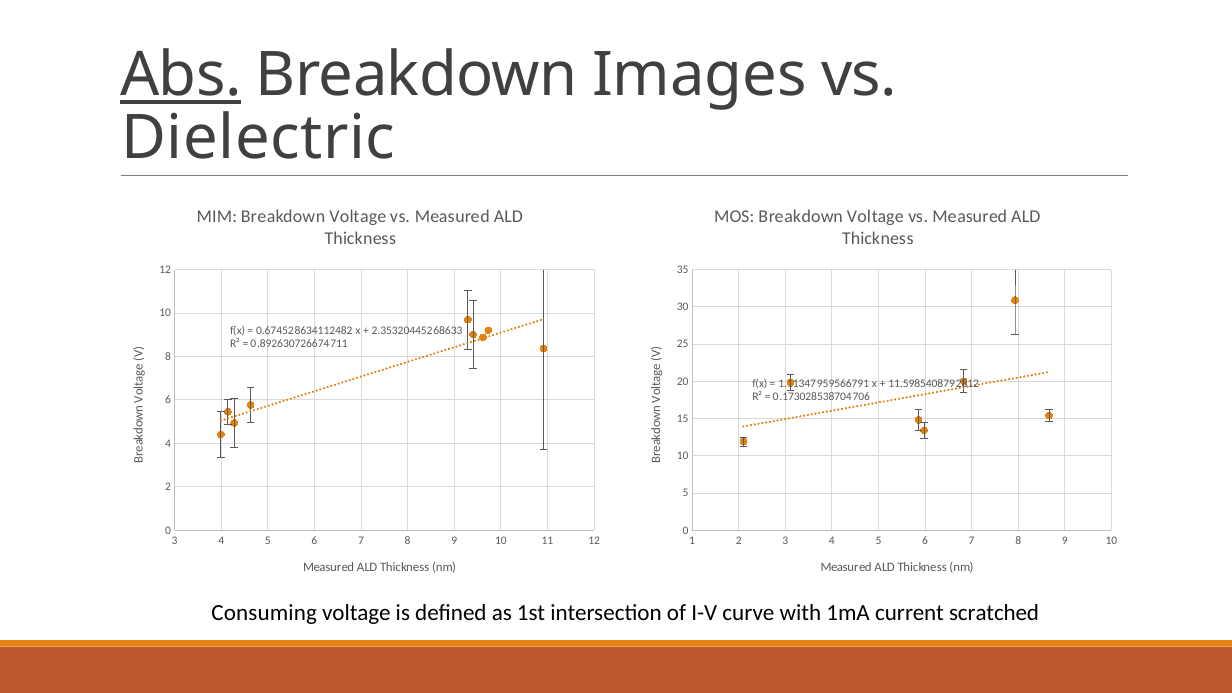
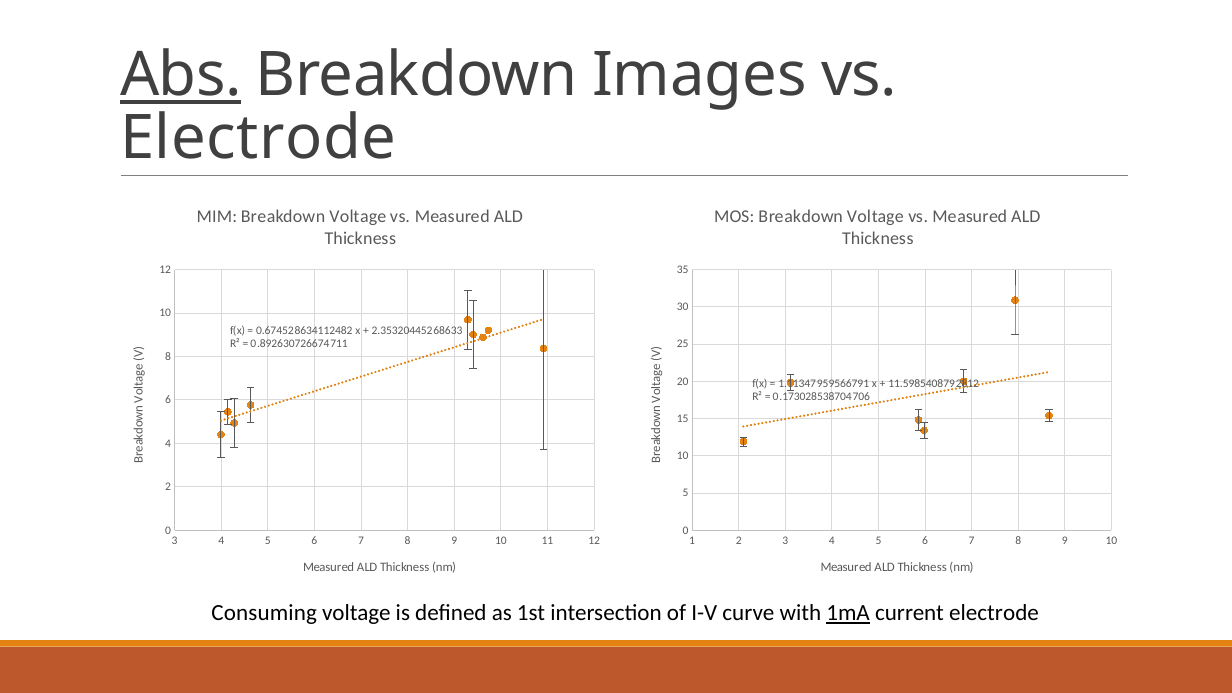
Dielectric at (258, 138): Dielectric -> Electrode
1mA underline: none -> present
current scratched: scratched -> electrode
